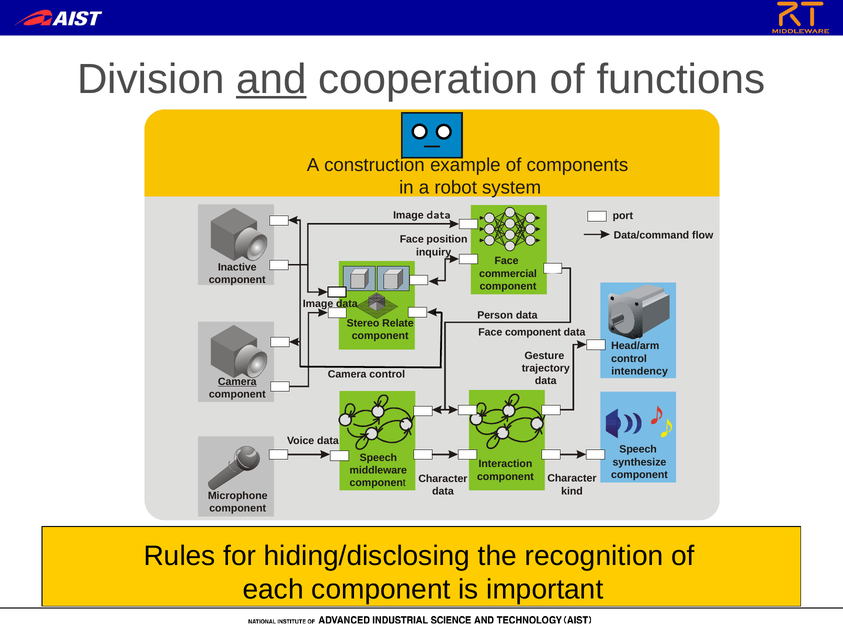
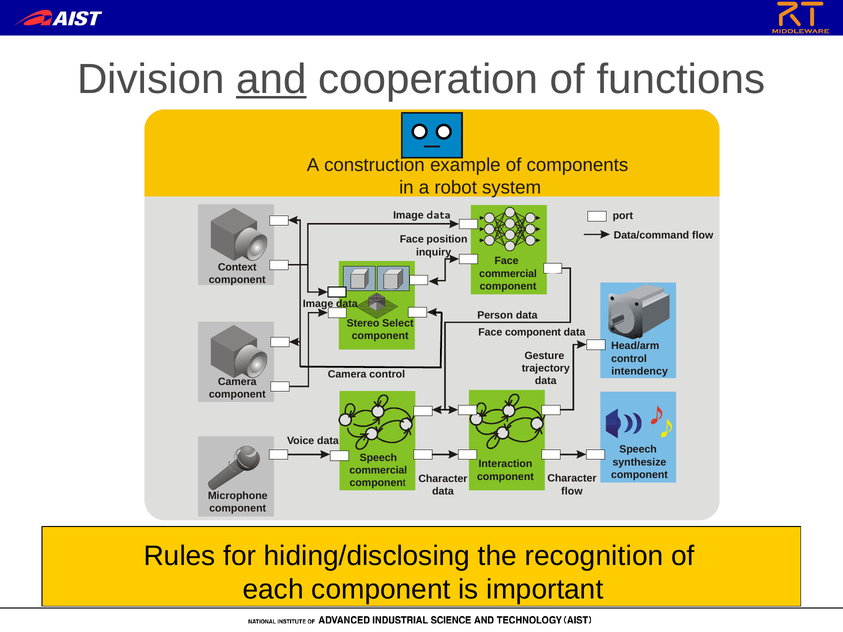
Inactive: Inactive -> Context
Relate: Relate -> Select
Camera at (237, 382) underline: present -> none
middleware at (378, 471): middleware -> commercial
kind at (572, 491): kind -> flow
